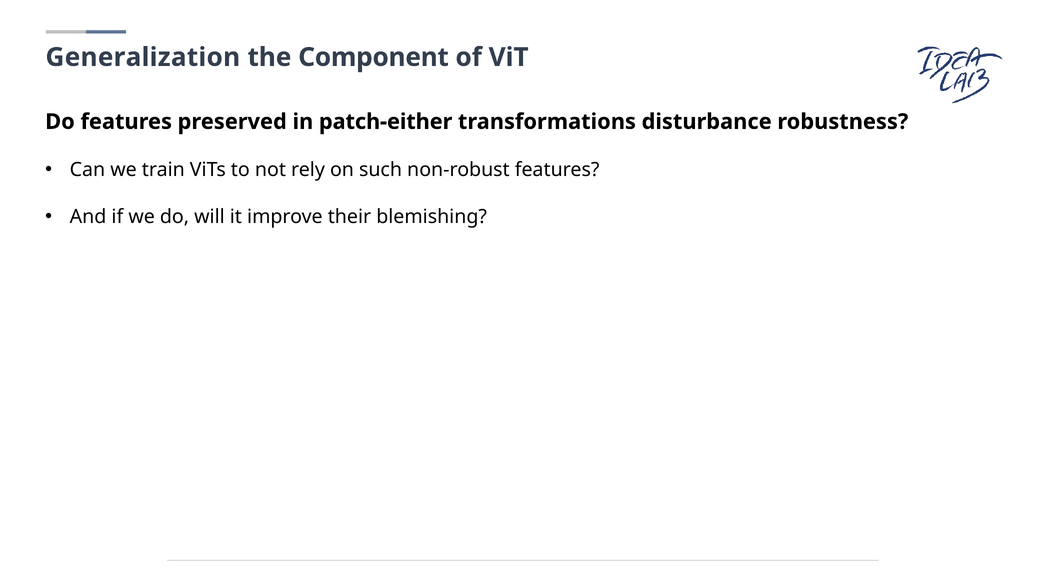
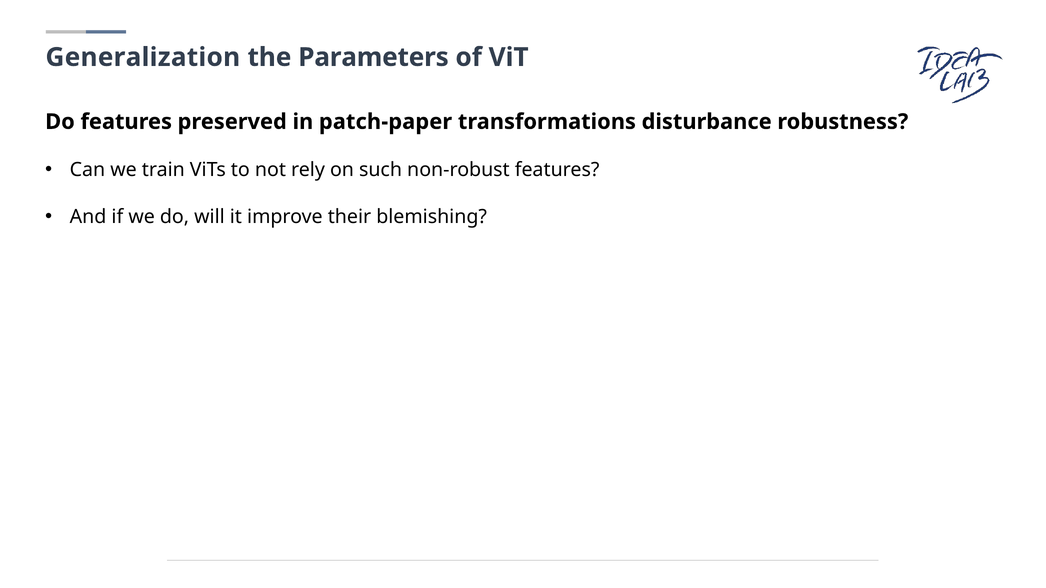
Component: Component -> Parameters
patch-either: patch-either -> patch-paper
